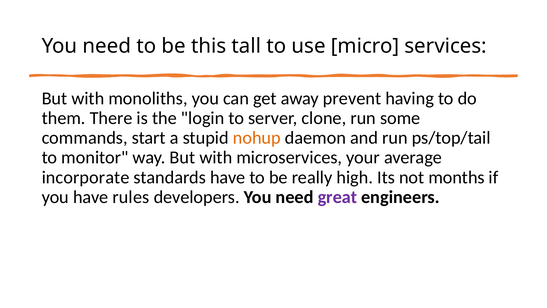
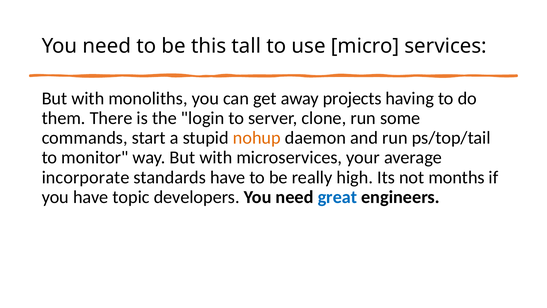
prevent: prevent -> projects
rules: rules -> topic
great colour: purple -> blue
